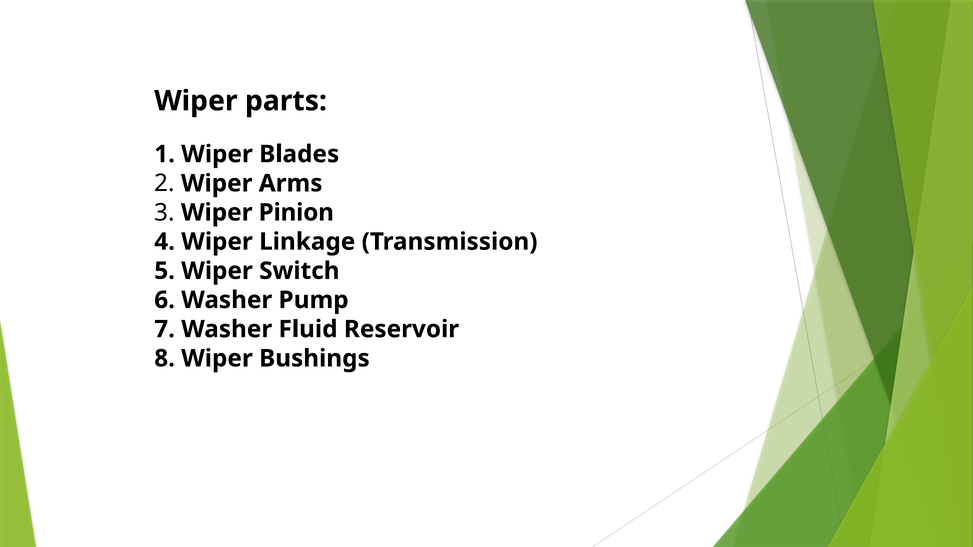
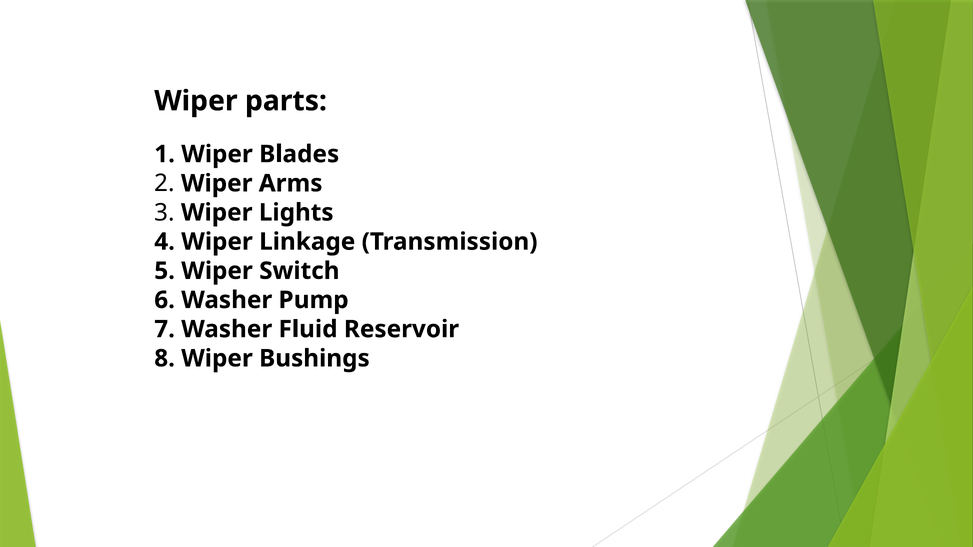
Pinion: Pinion -> Lights
